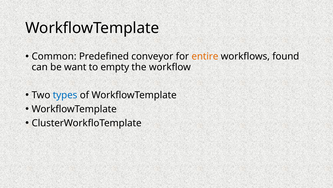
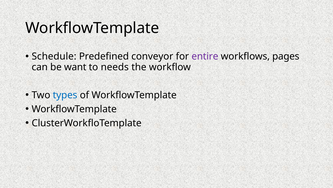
Common: Common -> Schedule
entire colour: orange -> purple
found: found -> pages
empty: empty -> needs
